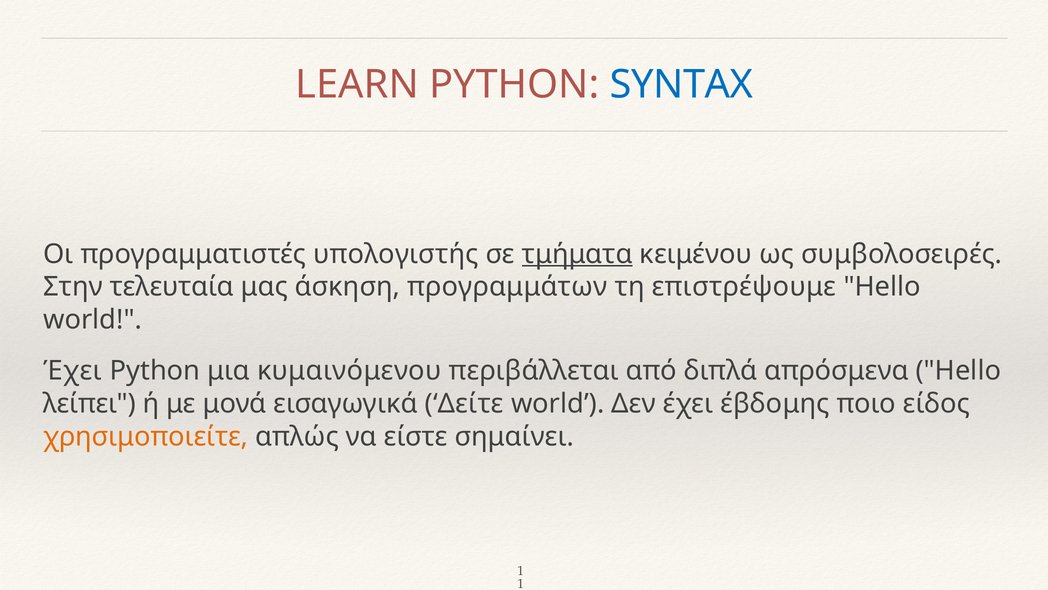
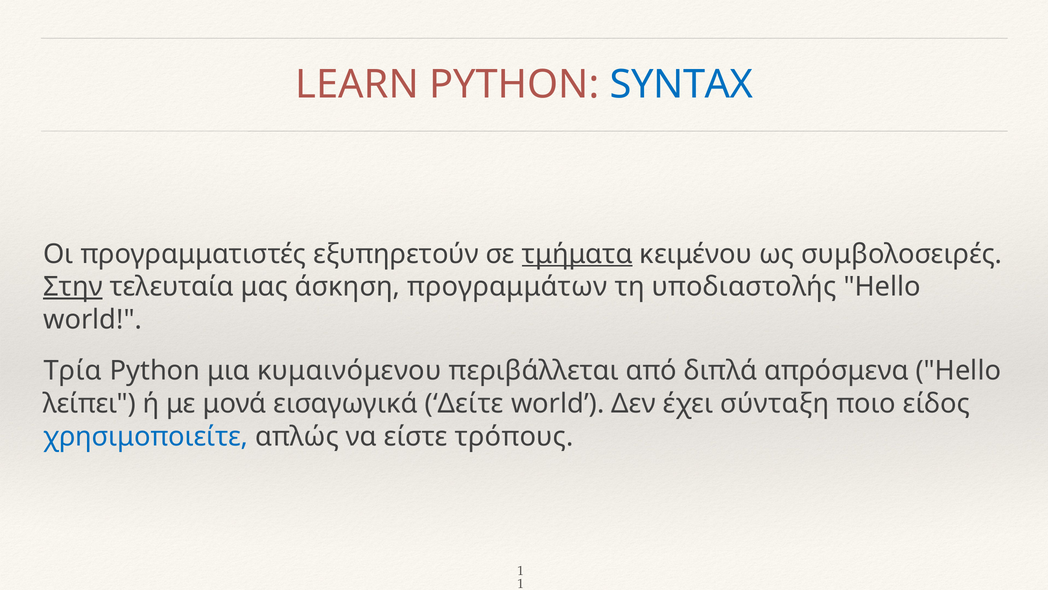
υπολογιστής: υπολογιστής -> εξυπηρετούν
Στην underline: none -> present
επιστρέψουμε: επιστρέψουμε -> υποδιαστολής
Έχει at (73, 371): Έχει -> Τρία
έβδομης: έβδομης -> σύνταξη
χρησιμοποιείτε colour: orange -> blue
σημαίνει: σημαίνει -> τρόπους
